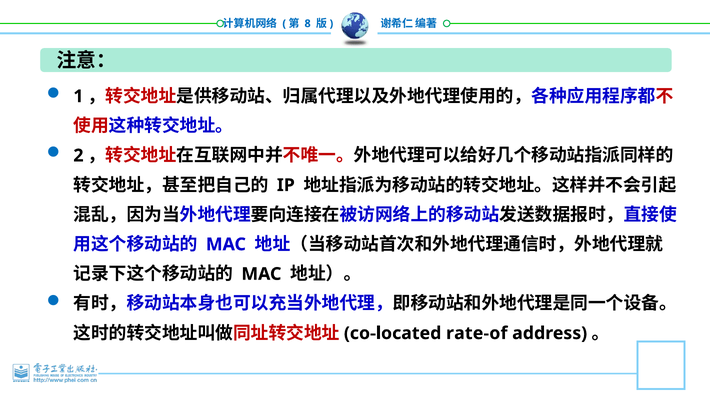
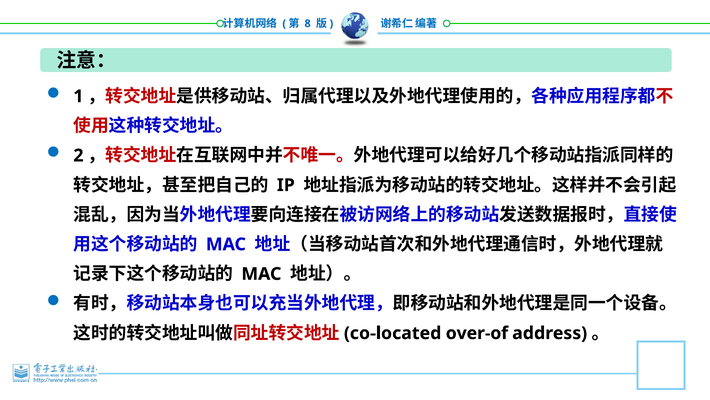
rate-of: rate-of -> over-of
